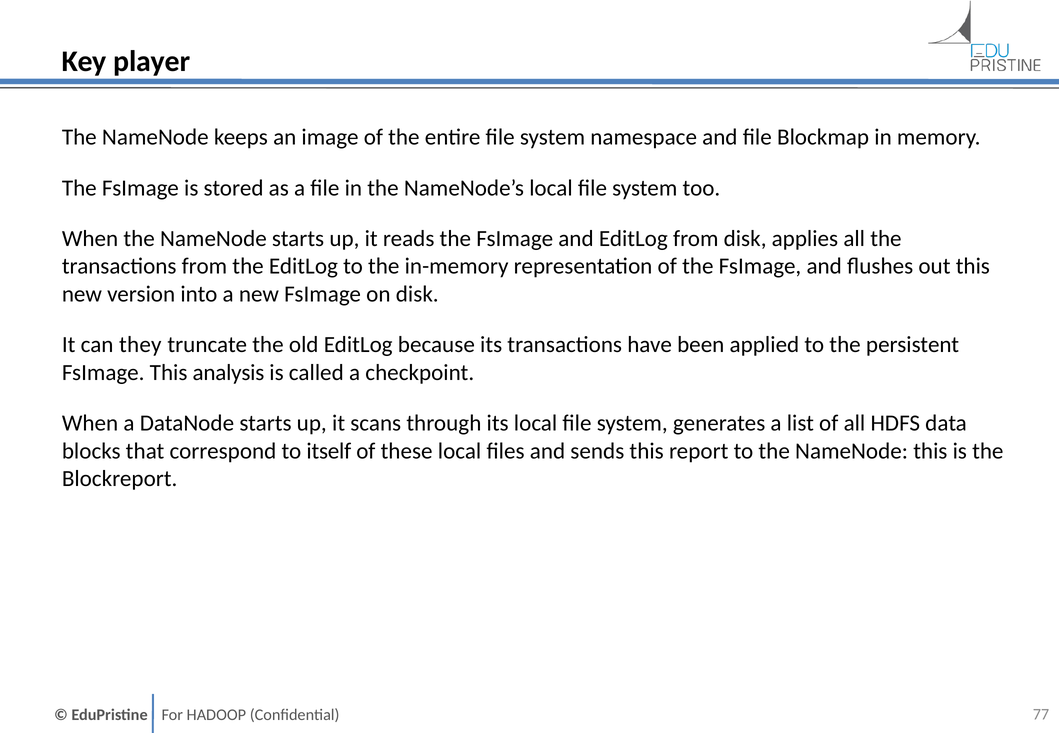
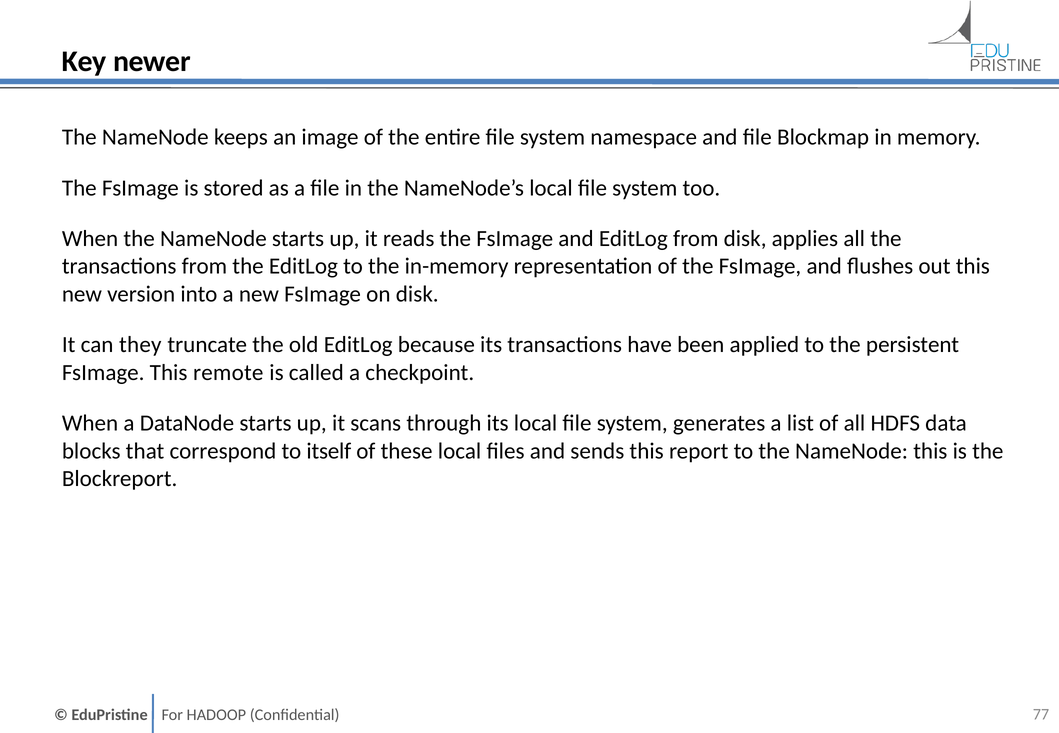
player: player -> newer
analysis: analysis -> remote
